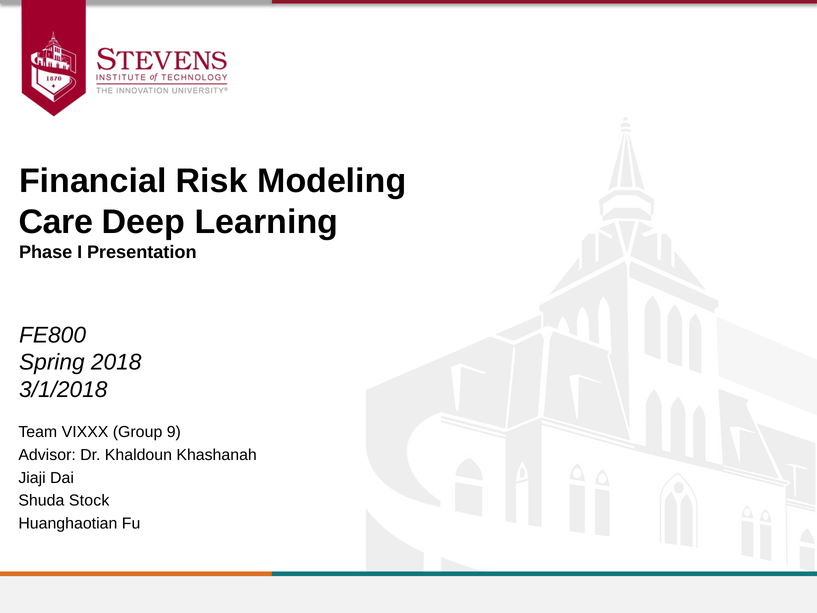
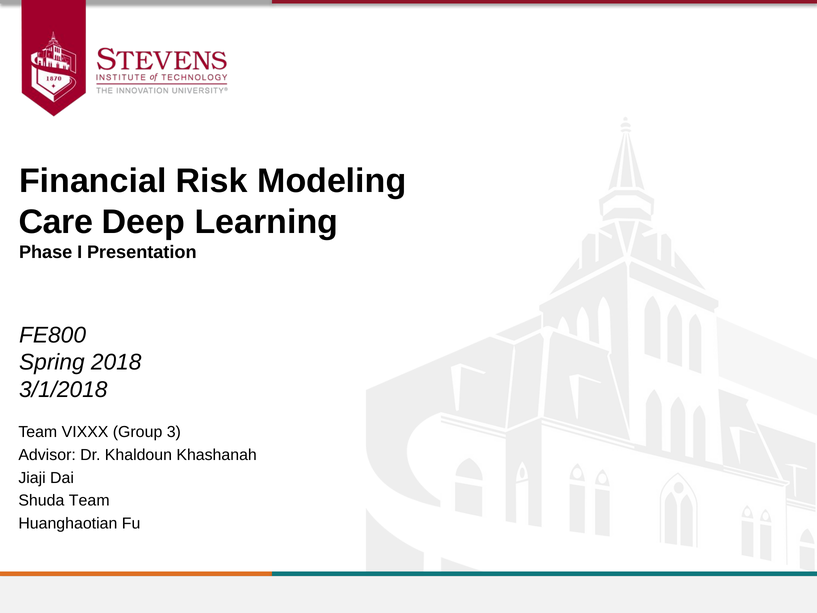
9: 9 -> 3
Shuda Stock: Stock -> Team
